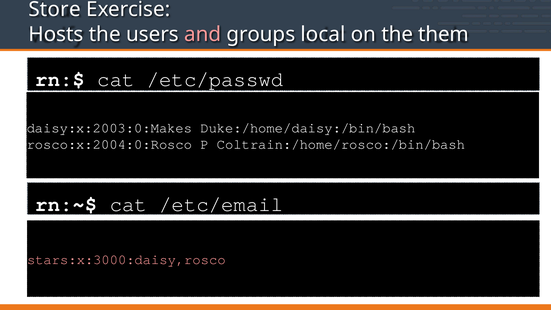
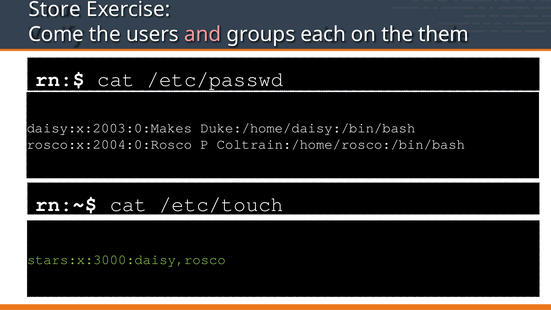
Hosts: Hosts -> Come
local: local -> each
/etc/email: /etc/email -> /etc/touch
stars:x:3000:daisy,rosco colour: pink -> light green
